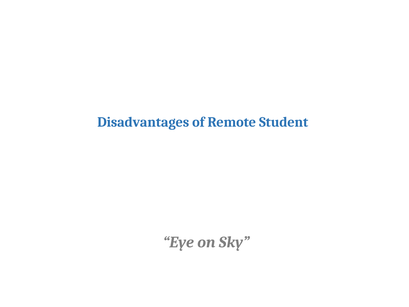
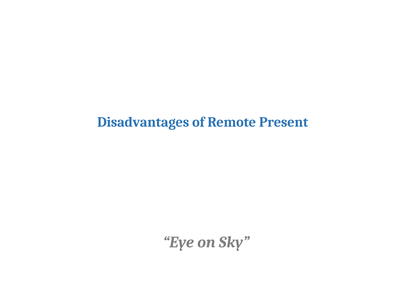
Student: Student -> Present
